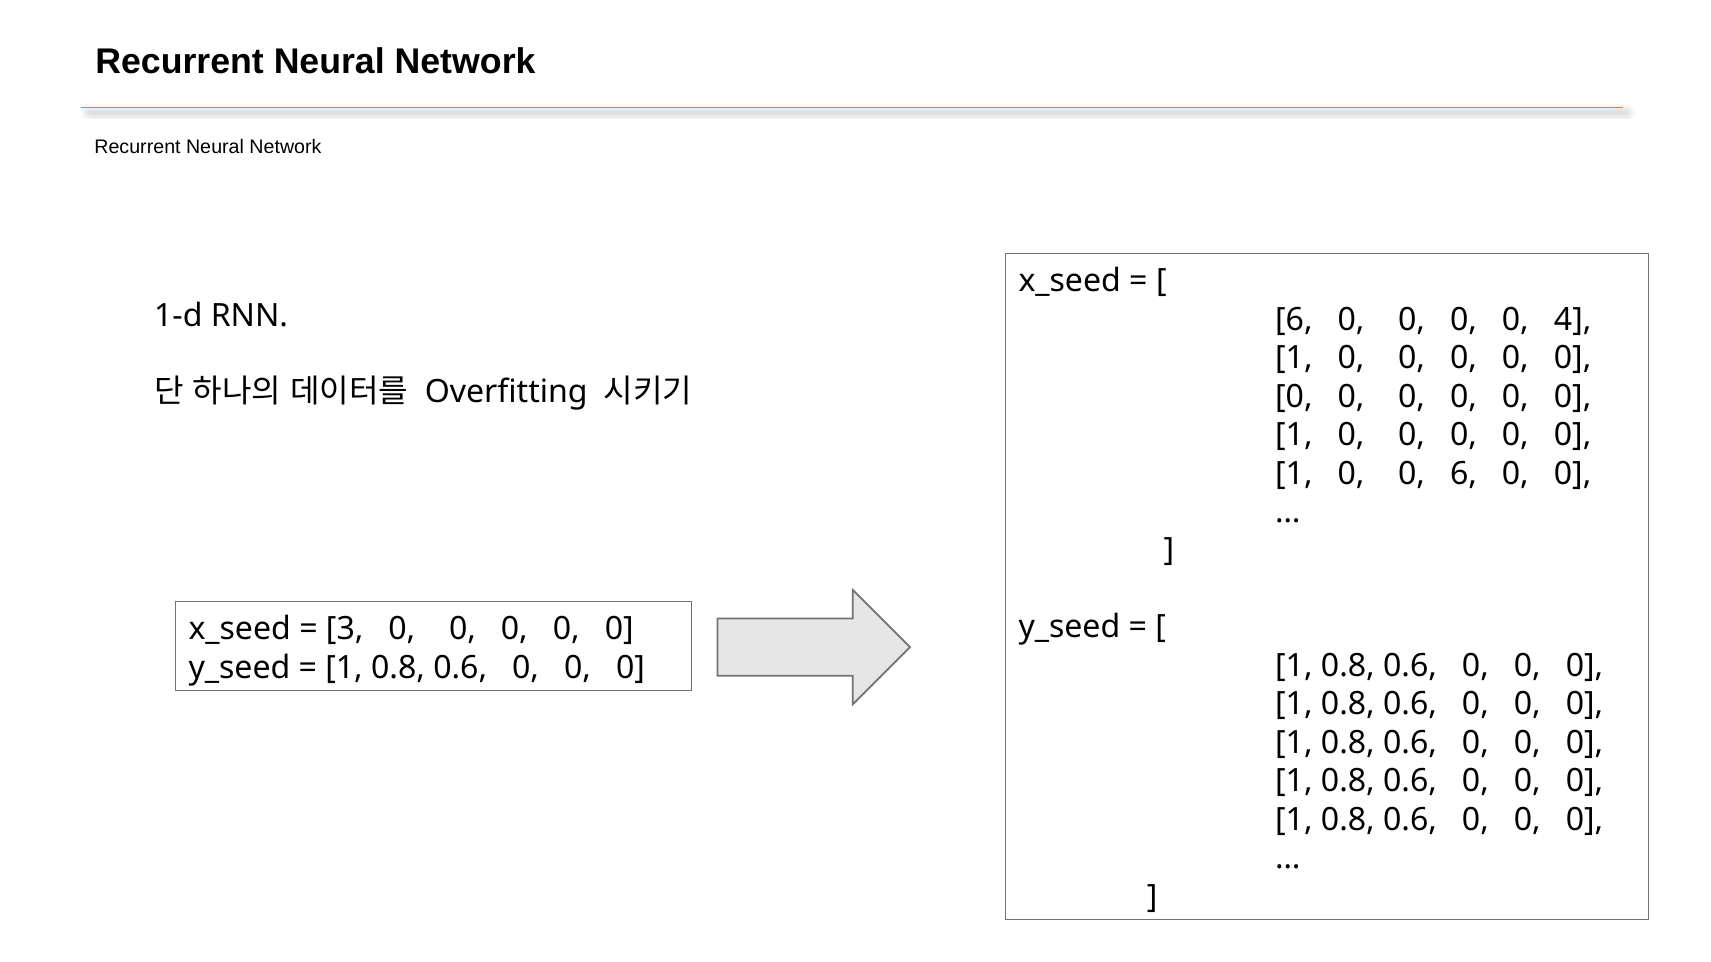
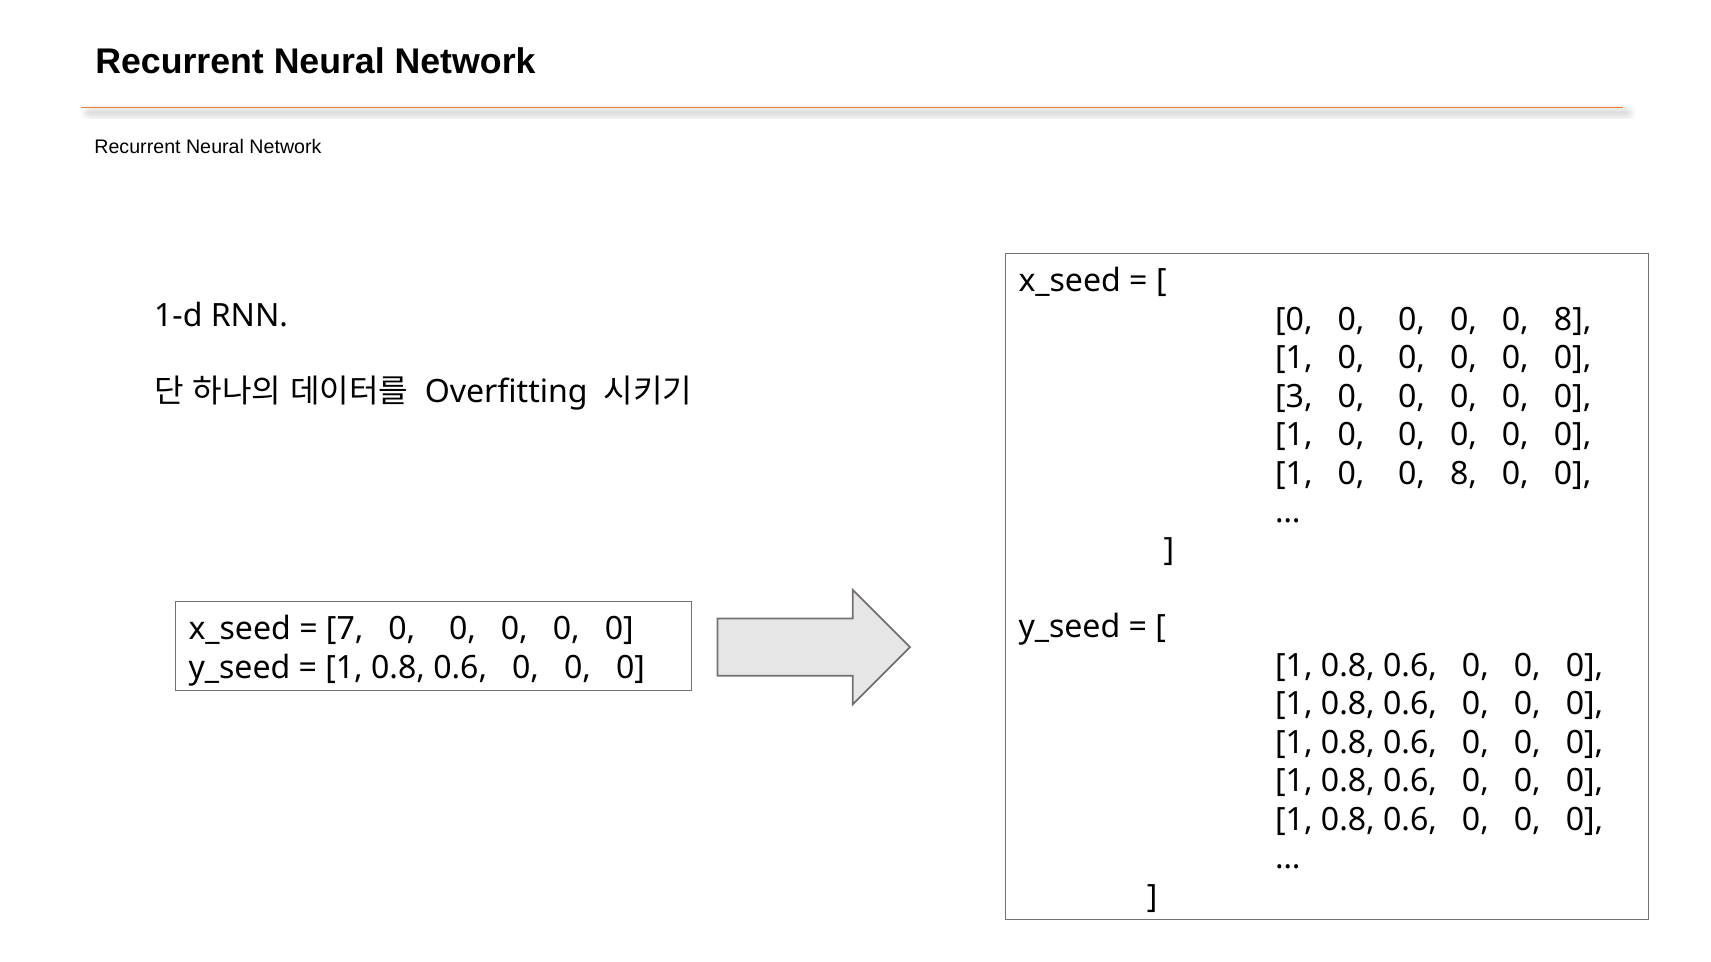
6 at (1294, 320): 6 -> 0
0 4: 4 -> 8
0 at (1294, 397): 0 -> 3
.0 6: 6 -> 8
3: 3 -> 7
